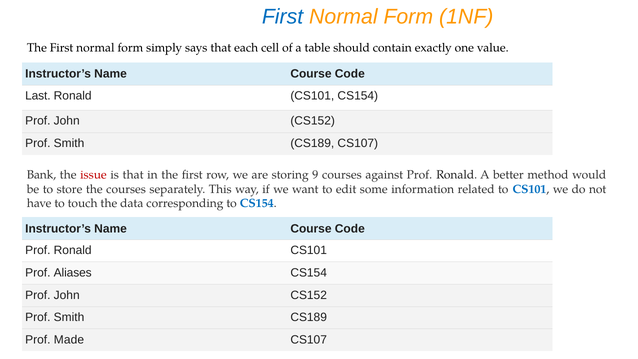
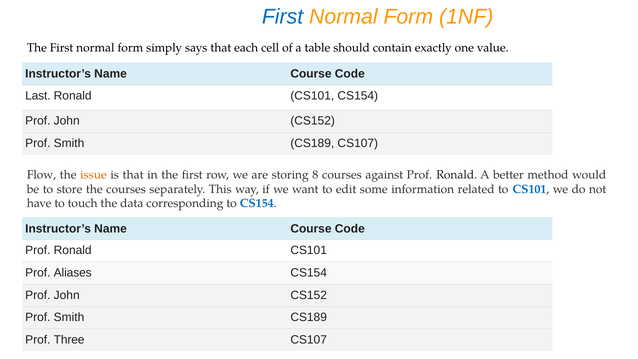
Bank: Bank -> Flow
issue colour: red -> orange
9: 9 -> 8
Made: Made -> Three
